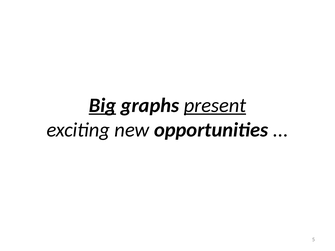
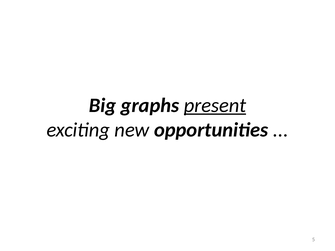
Big underline: present -> none
